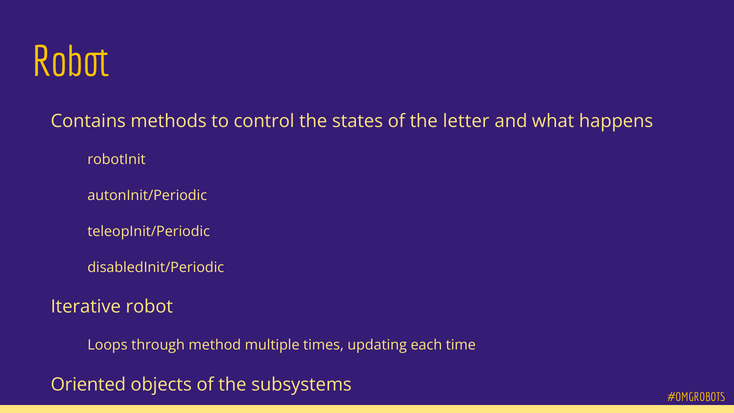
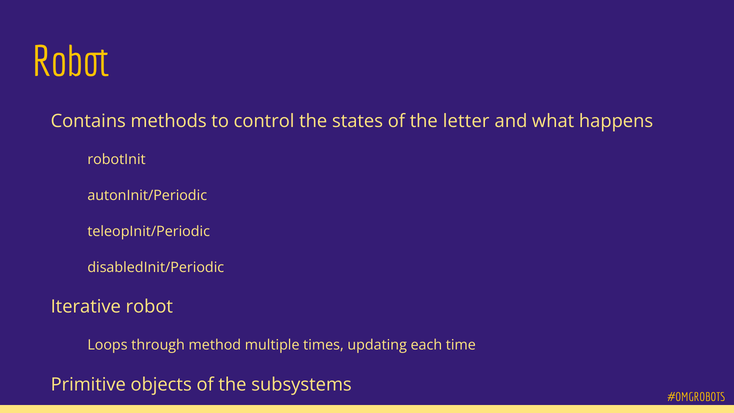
Oriented: Oriented -> Primitive
